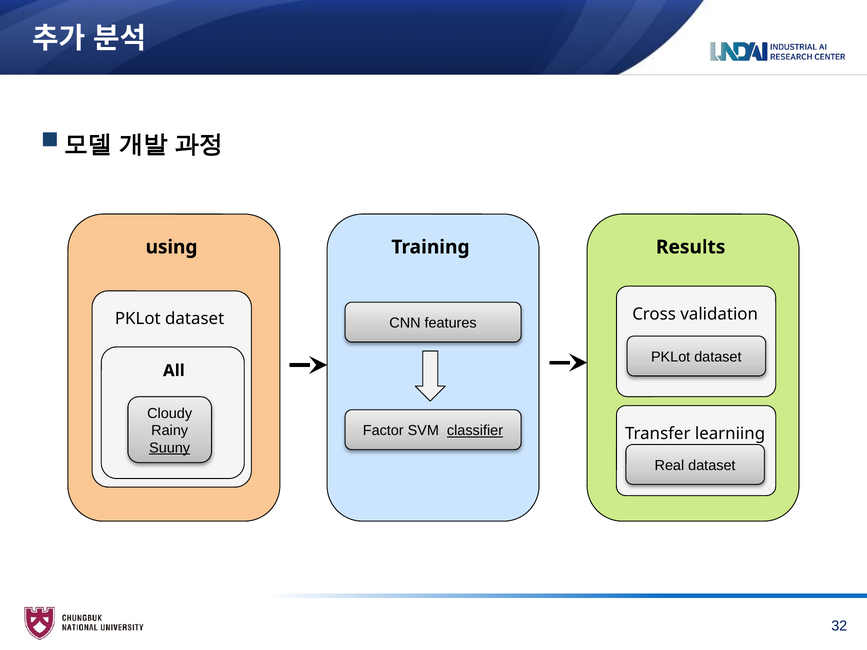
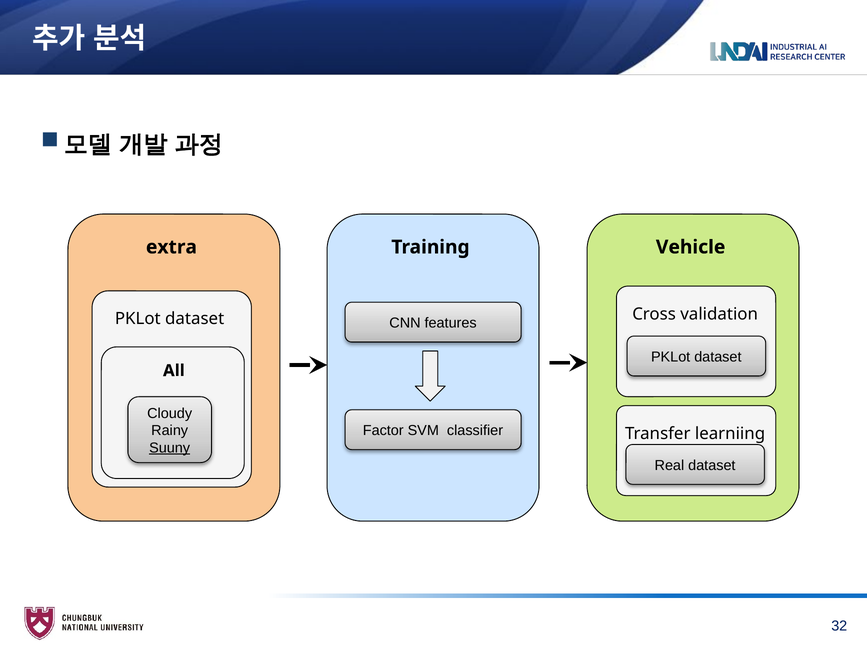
using: using -> extra
Results: Results -> Vehicle
classifier underline: present -> none
